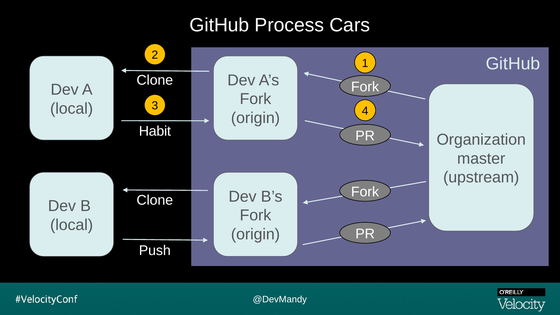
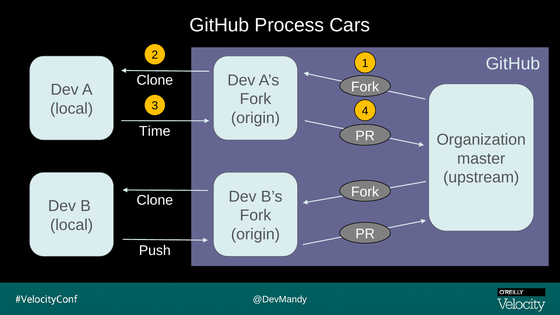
Habit: Habit -> Time
